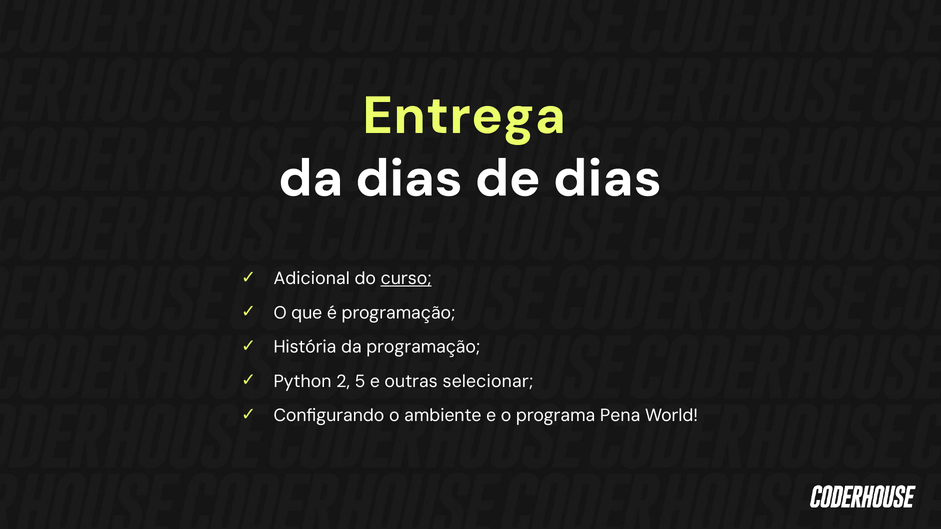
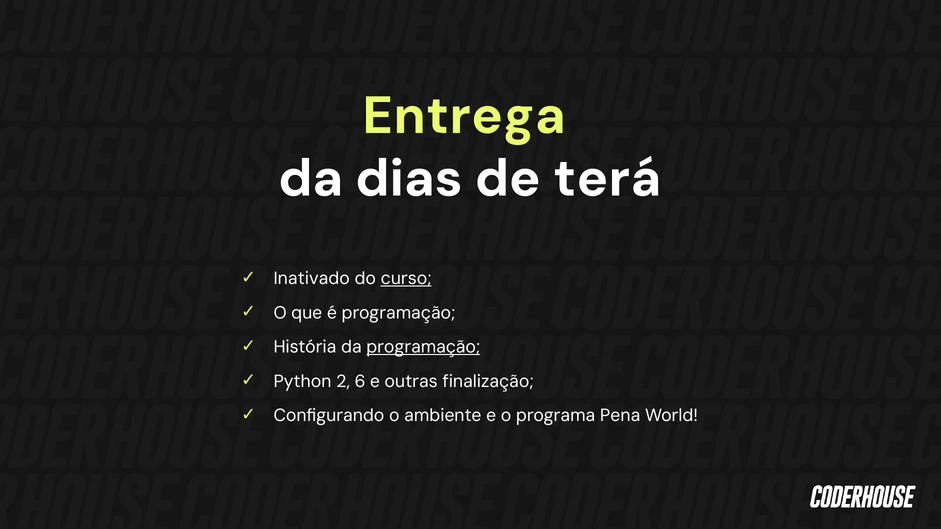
de dias: dias -> terá
Adicional: Adicional -> Inativado
programação at (423, 347) underline: none -> present
5: 5 -> 6
selecionar: selecionar -> finalização
